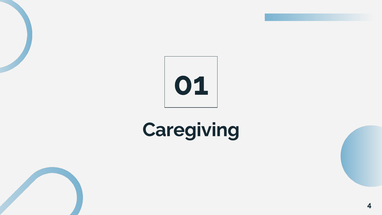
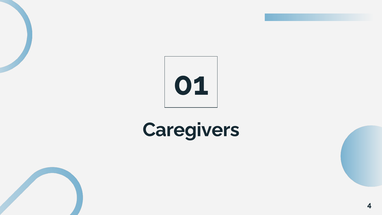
Caregiving: Caregiving -> Caregivers
